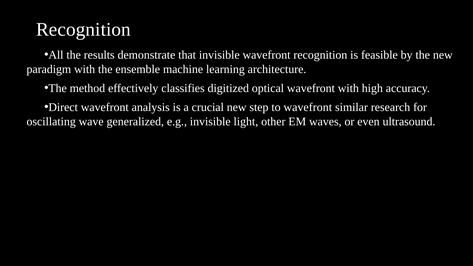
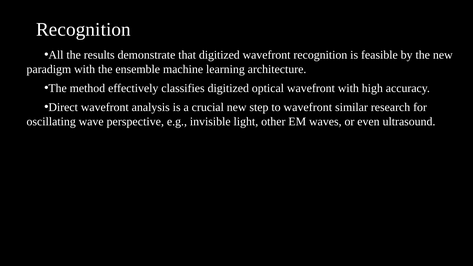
that invisible: invisible -> digitized
generalized: generalized -> perspective
